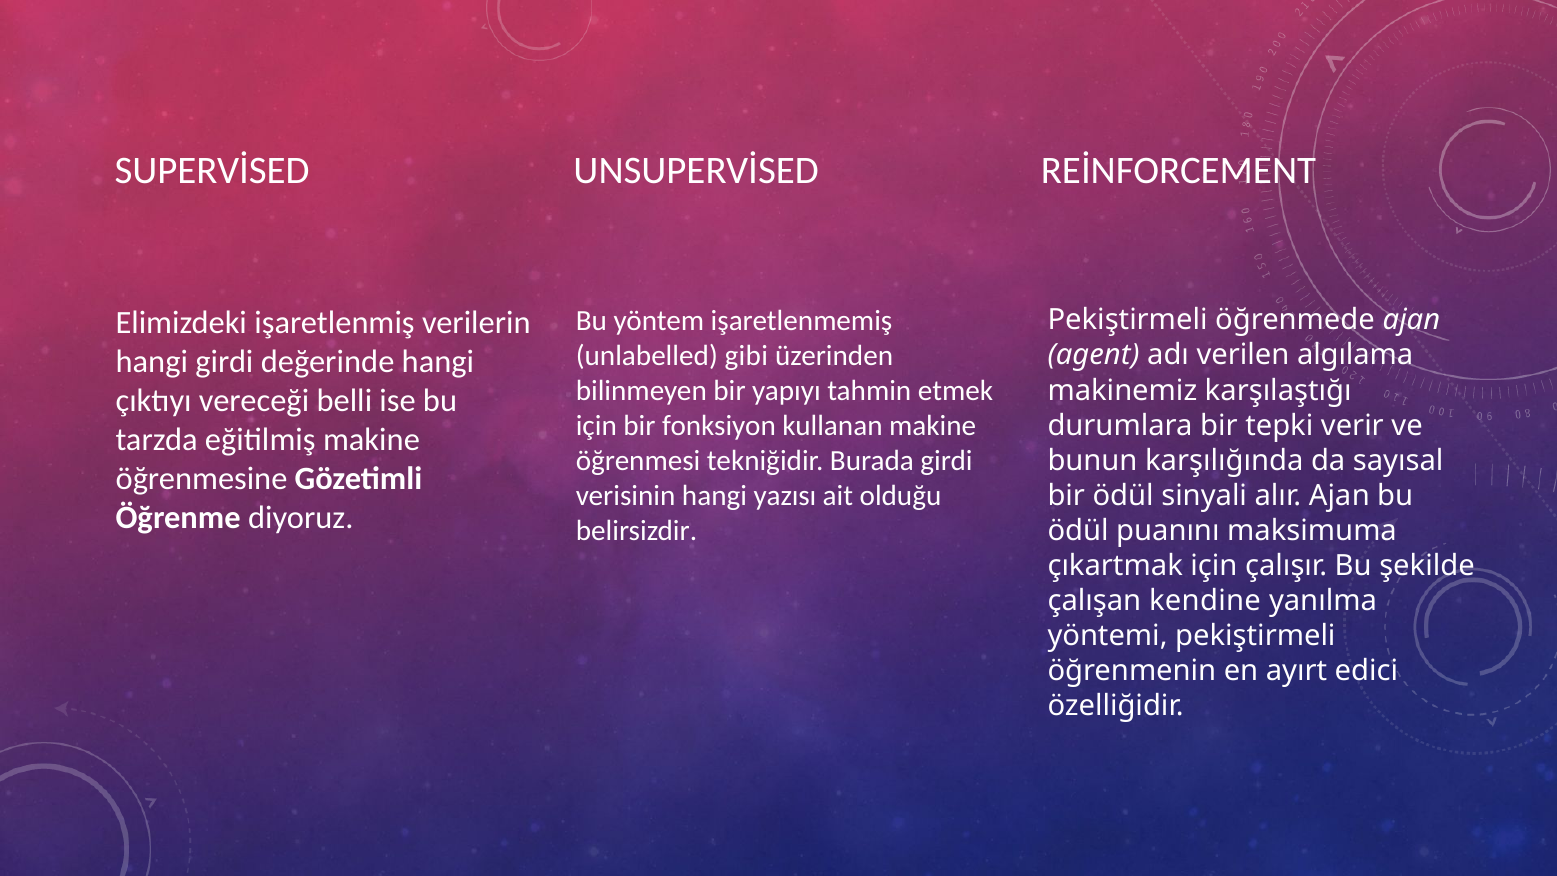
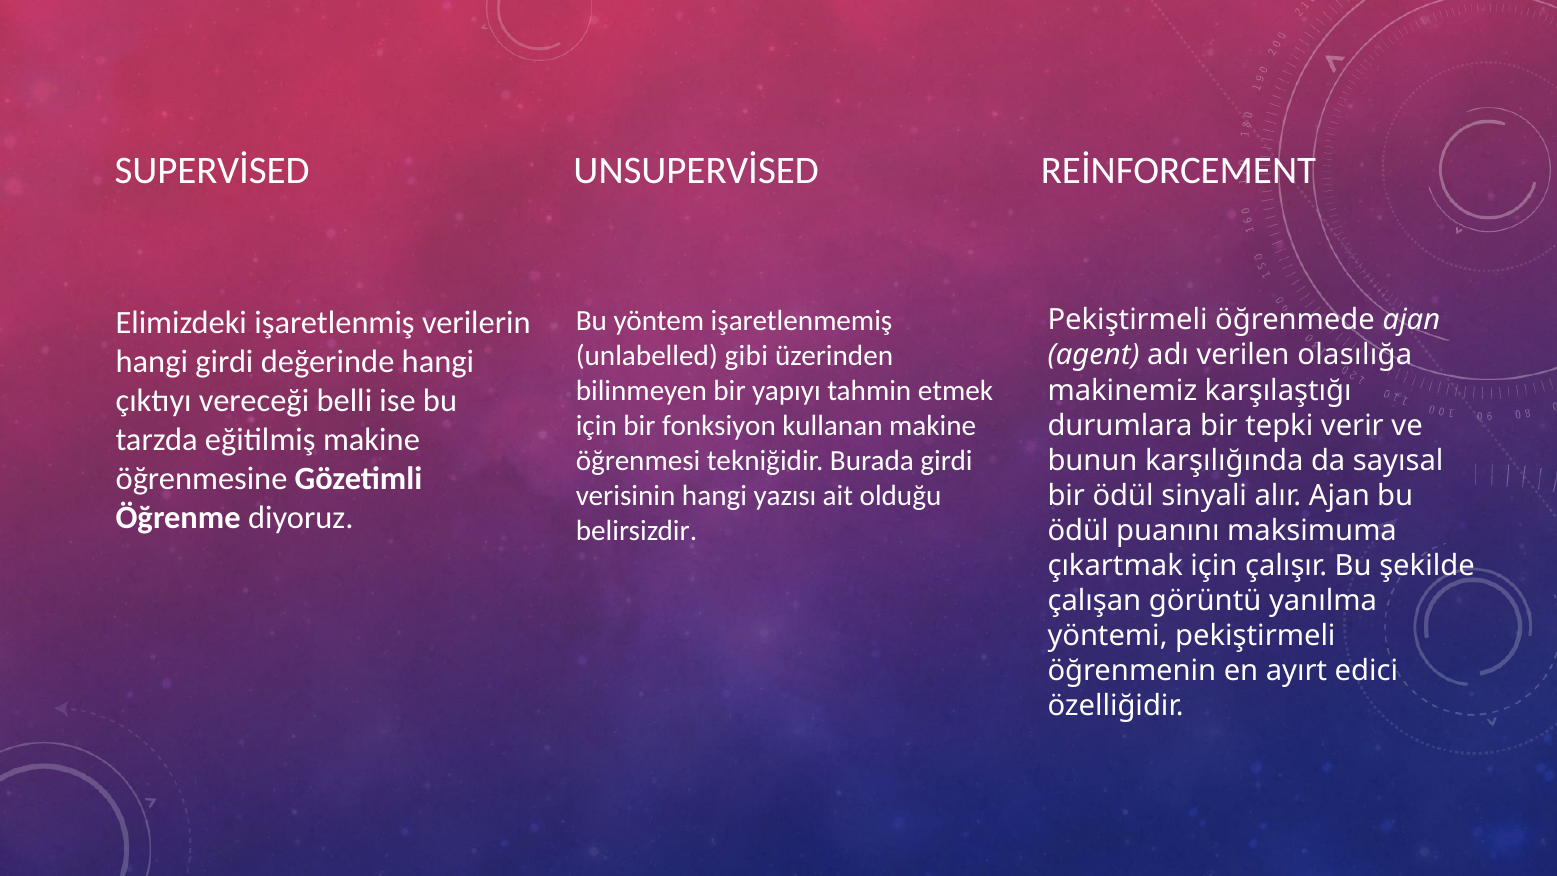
algılama: algılama -> olasılığa
kendine: kendine -> görüntü
